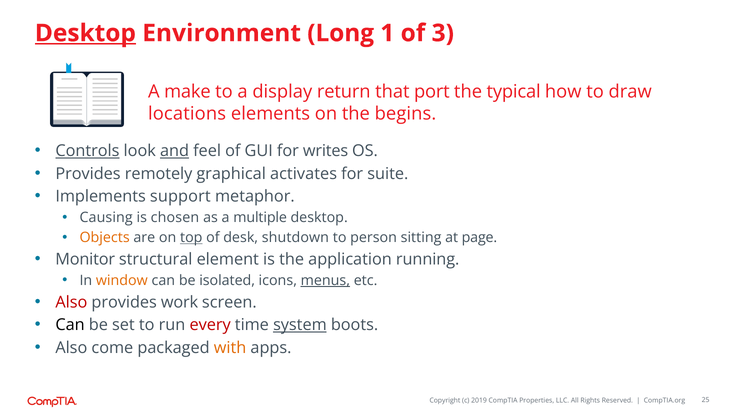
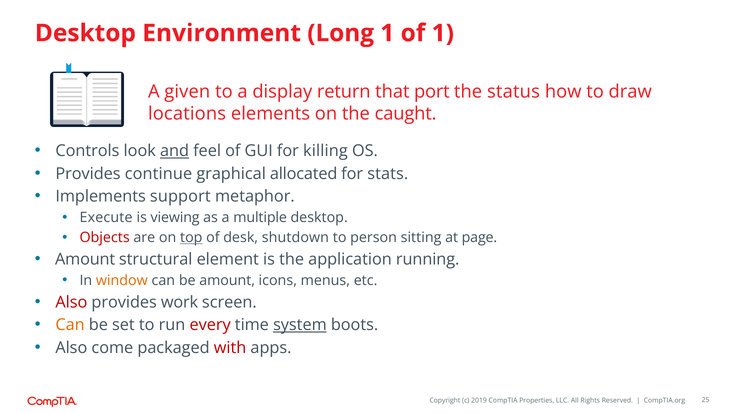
Desktop at (85, 33) underline: present -> none
of 3: 3 -> 1
make: make -> given
typical: typical -> status
begins: begins -> caught
Controls underline: present -> none
writes: writes -> killing
remotely: remotely -> continue
activates: activates -> allocated
suite: suite -> stats
Causing: Causing -> Execute
chosen: chosen -> viewing
Objects colour: orange -> red
Monitor at (85, 259): Monitor -> Amount
be isolated: isolated -> amount
menus underline: present -> none
Can at (70, 325) colour: black -> orange
with colour: orange -> red
